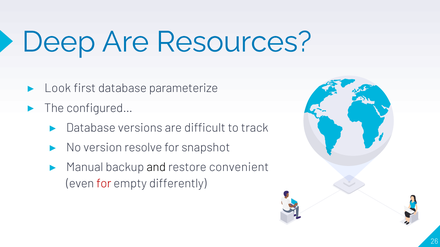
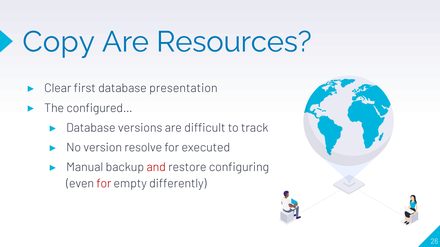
Deep: Deep -> Copy
Look: Look -> Clear
parameterize: parameterize -> presentation
snapshot: snapshot -> executed
and colour: black -> red
convenient: convenient -> configuring
